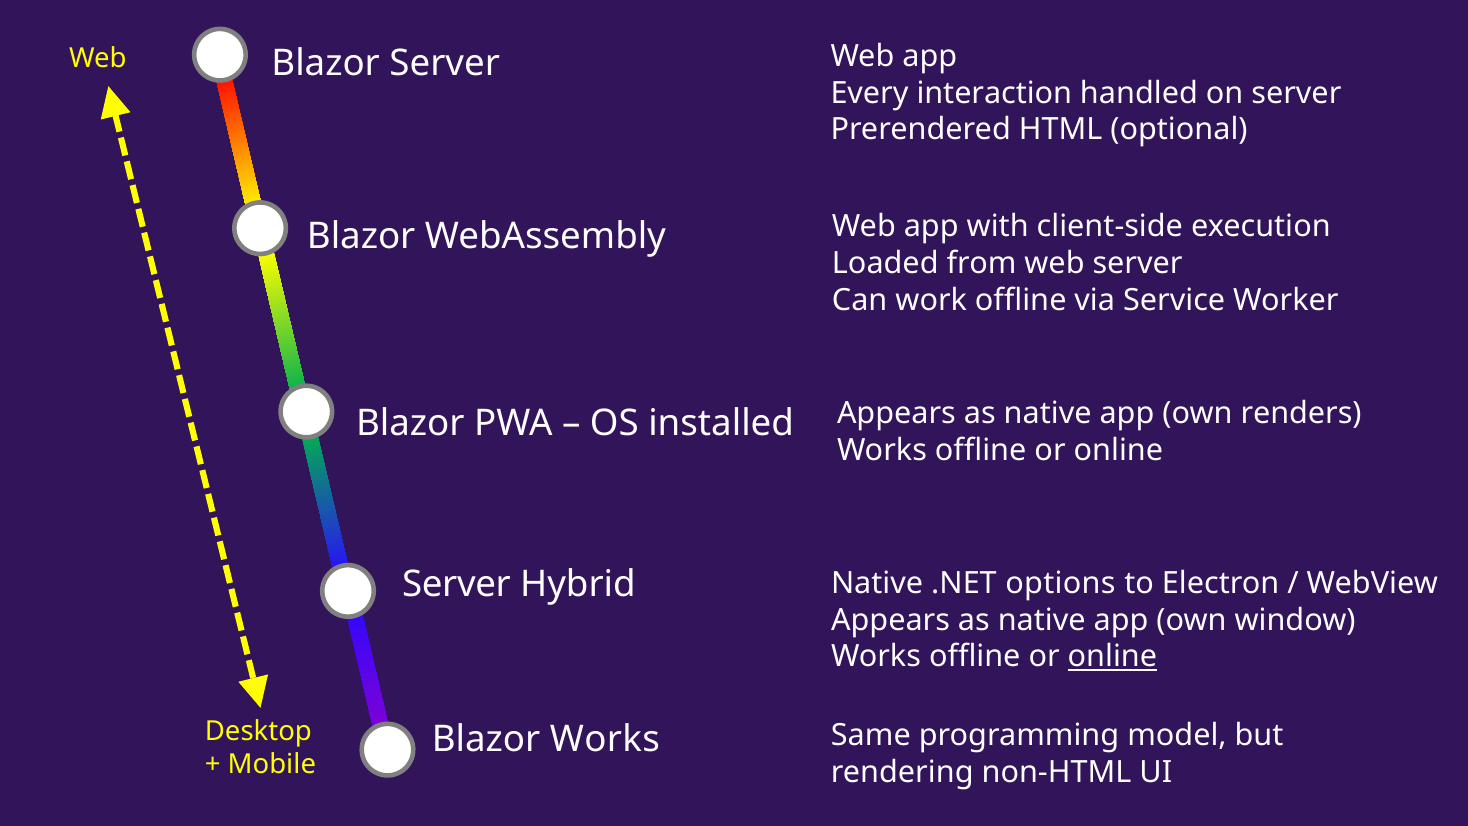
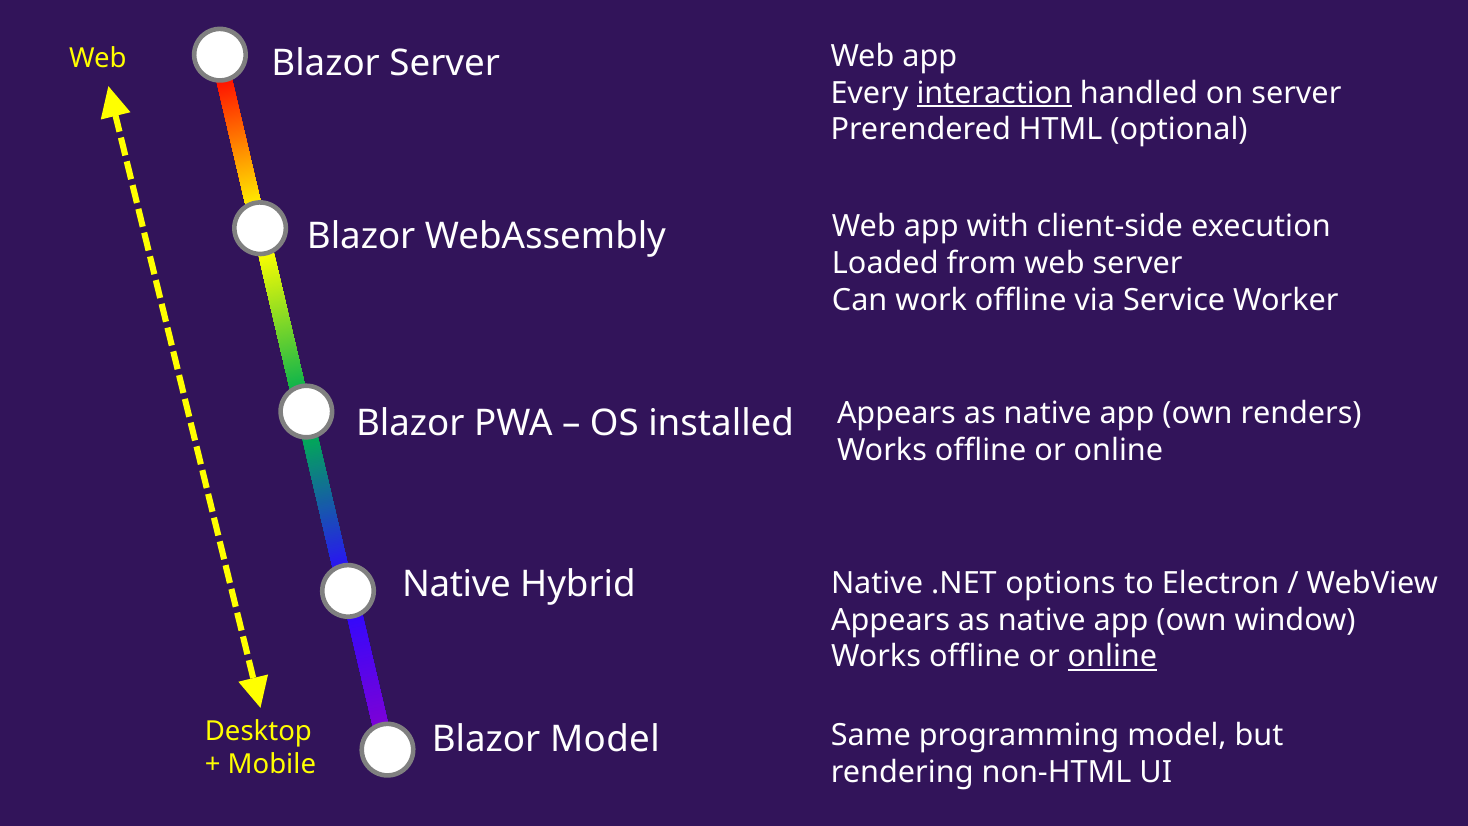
interaction underline: none -> present
Server at (456, 584): Server -> Native
Blazor Works: Works -> Model
